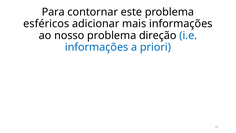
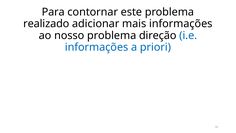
esféricos: esféricos -> realizado
